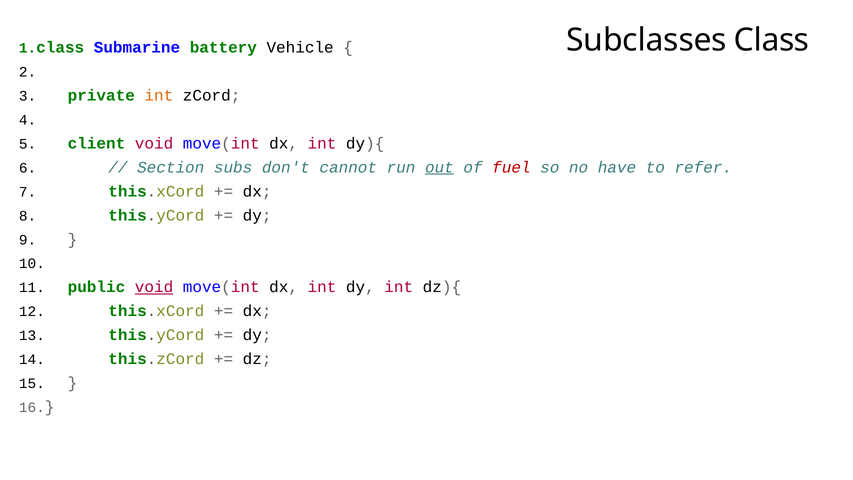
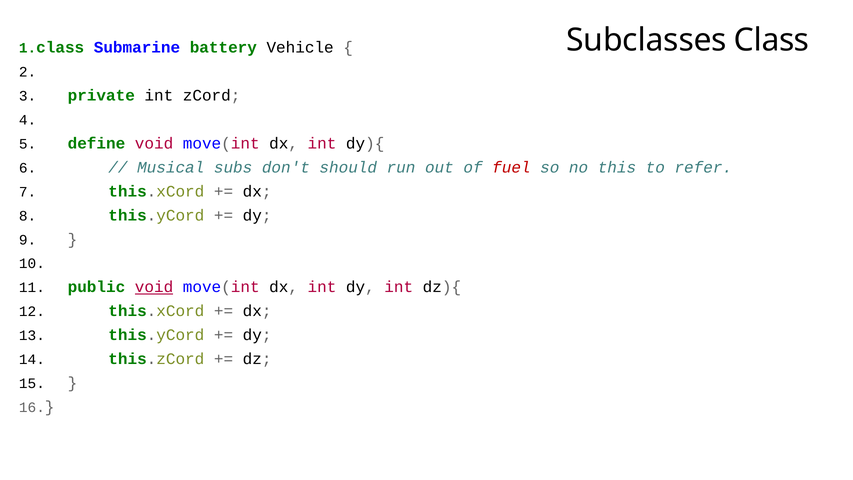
int at (159, 95) colour: orange -> black
client: client -> define
Section: Section -> Musical
cannot: cannot -> should
out underline: present -> none
have: have -> this
